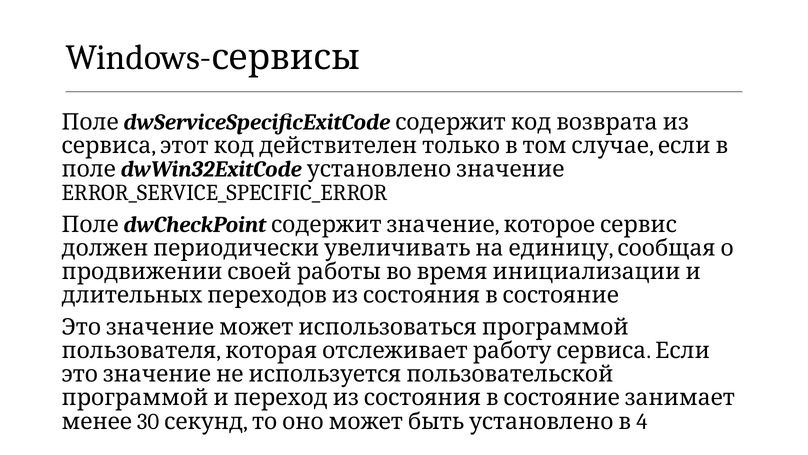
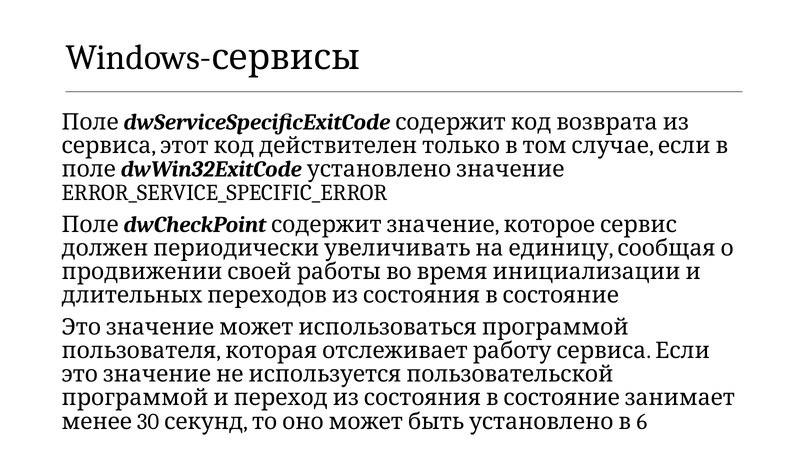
4: 4 -> 6
